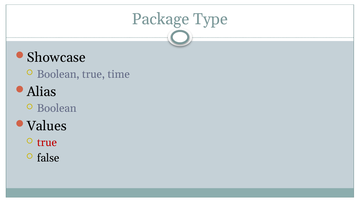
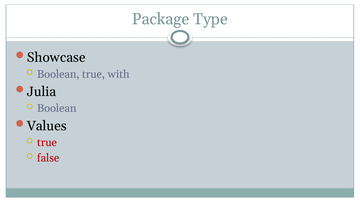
time: time -> with
Alias: Alias -> Julia
false colour: black -> red
